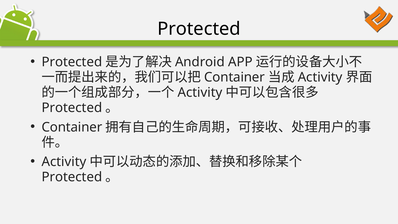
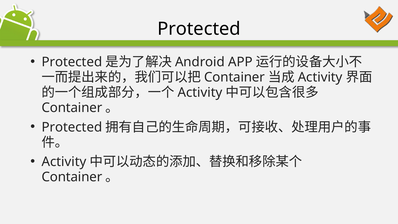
Protected at (72, 108): Protected -> Container
Container at (72, 127): Container -> Protected
Protected at (72, 177): Protected -> Container
